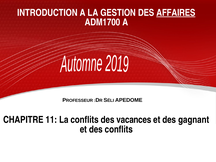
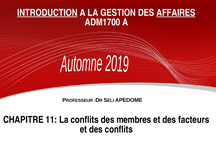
INTRODUCTION underline: none -> present
vacances: vacances -> membres
gagnant: gagnant -> facteurs
